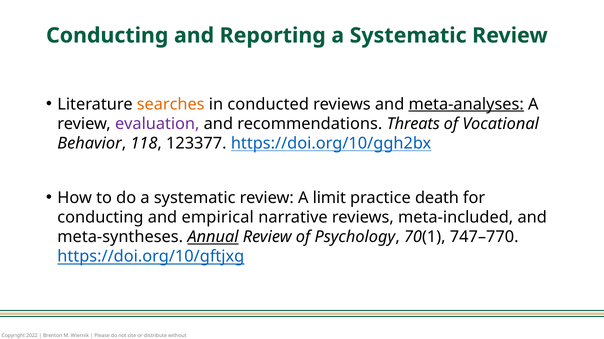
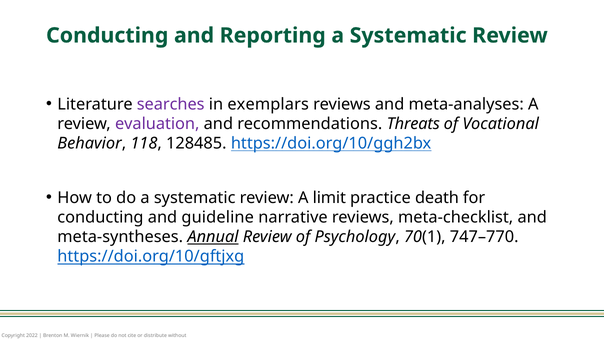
searches colour: orange -> purple
conducted: conducted -> exemplars
meta-analyses underline: present -> none
123377: 123377 -> 128485
empirical: empirical -> guideline
meta-included: meta-included -> meta-checklist
